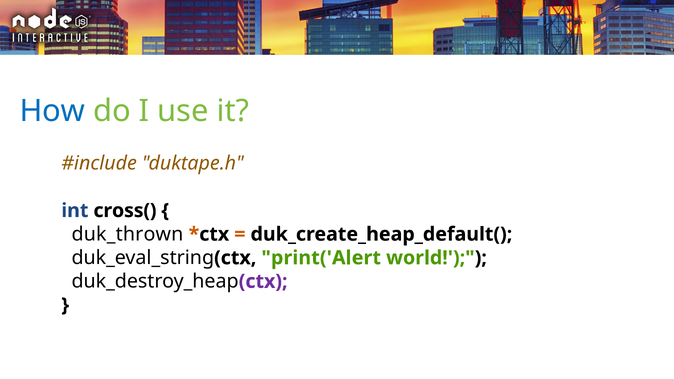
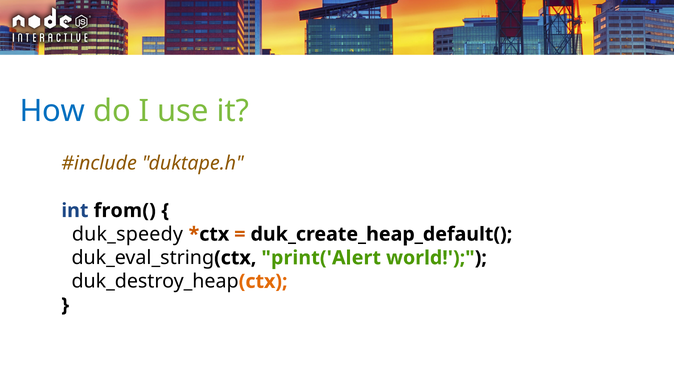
cross(: cross( -> from(
duk_thrown: duk_thrown -> duk_speedy
ctx at (263, 281) colour: purple -> orange
